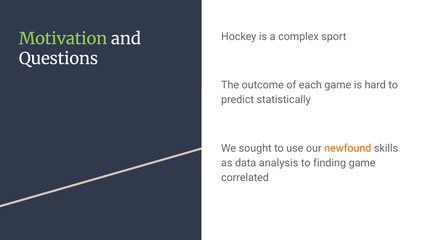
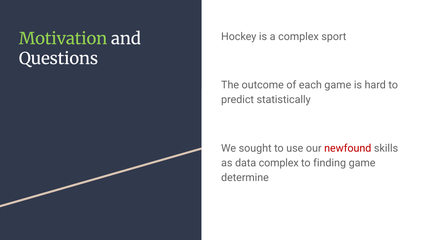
newfound colour: orange -> red
data analysis: analysis -> complex
correlated: correlated -> determine
